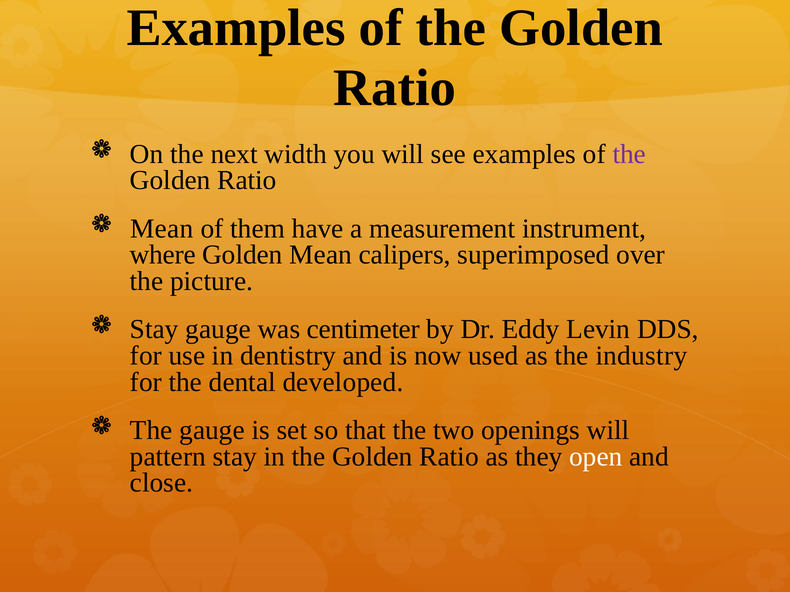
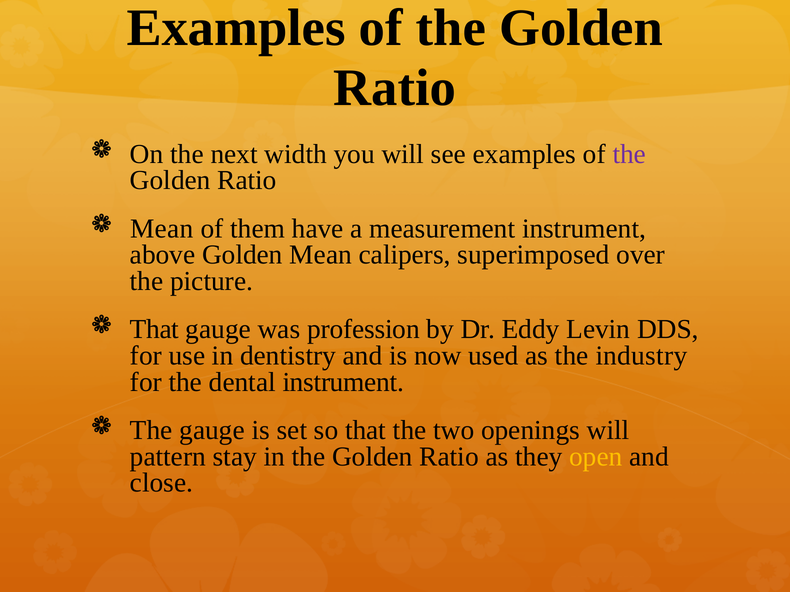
where: where -> above
Stay at (154, 330): Stay -> That
centimeter: centimeter -> profession
dental developed: developed -> instrument
open colour: white -> yellow
